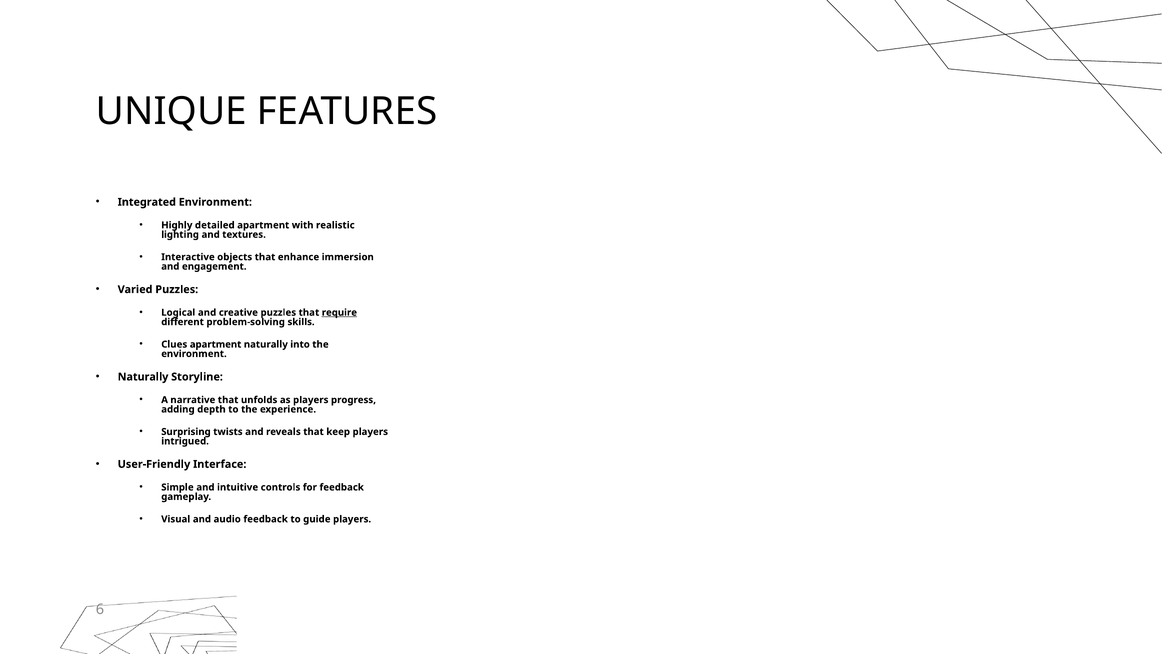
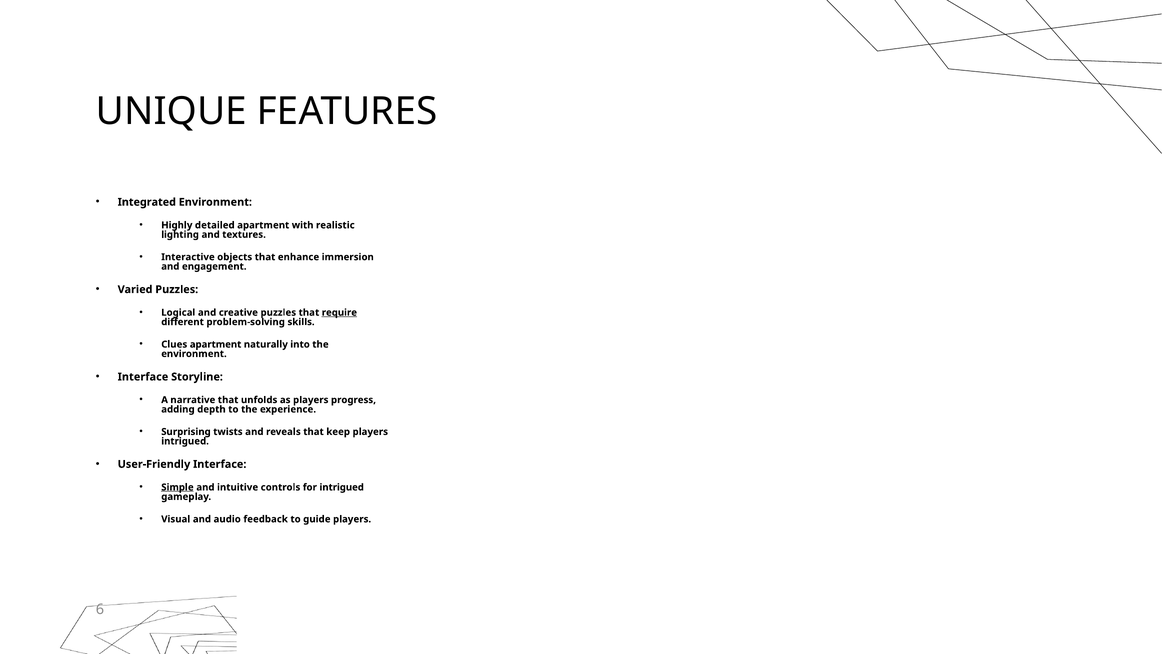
Naturally at (143, 377): Naturally -> Interface
Simple underline: none -> present
for feedback: feedback -> intrigued
